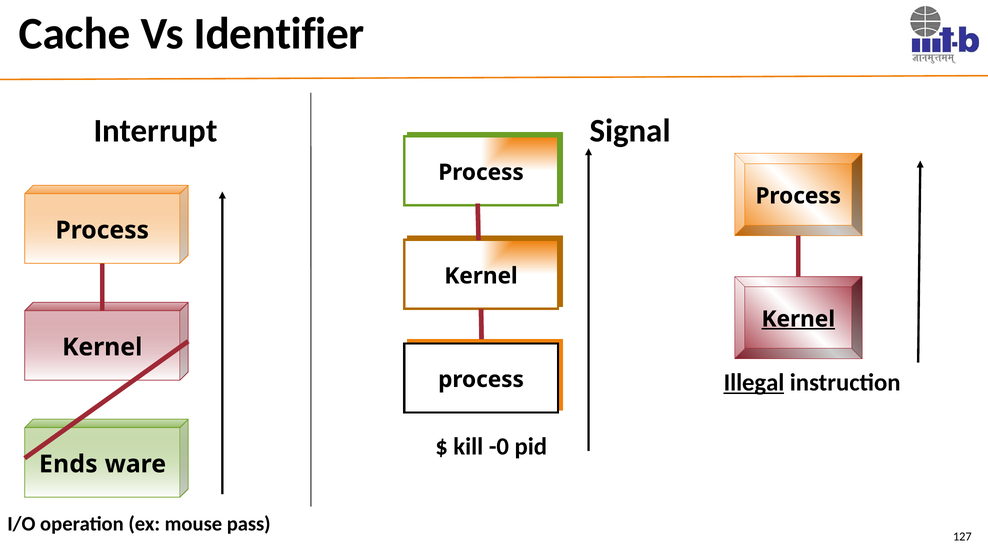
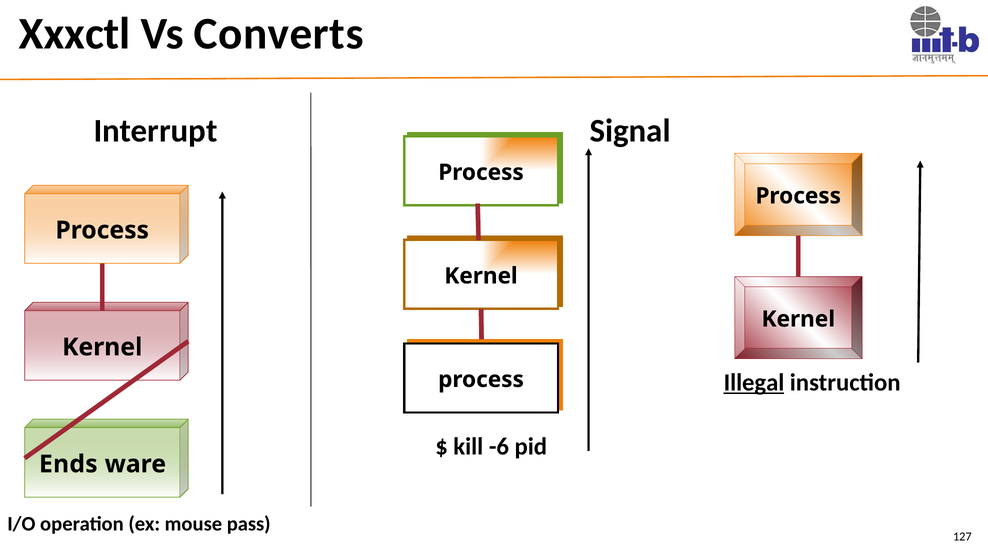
Cache: Cache -> Xxxctl
Identifier: Identifier -> Converts
Kernel at (798, 319) underline: present -> none
-0: -0 -> -6
